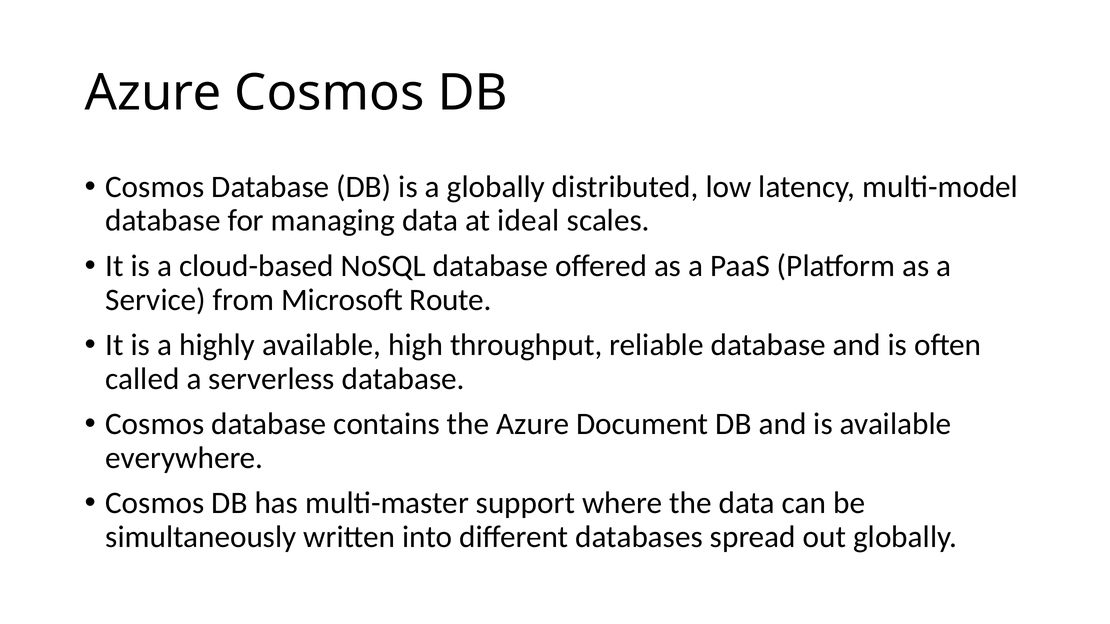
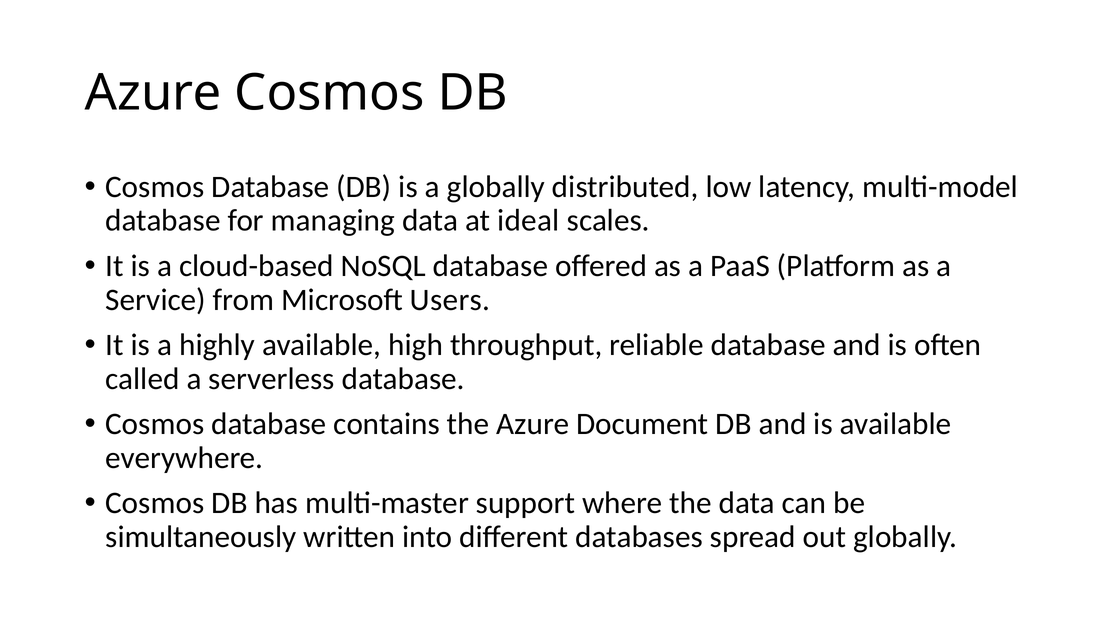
Route: Route -> Users
